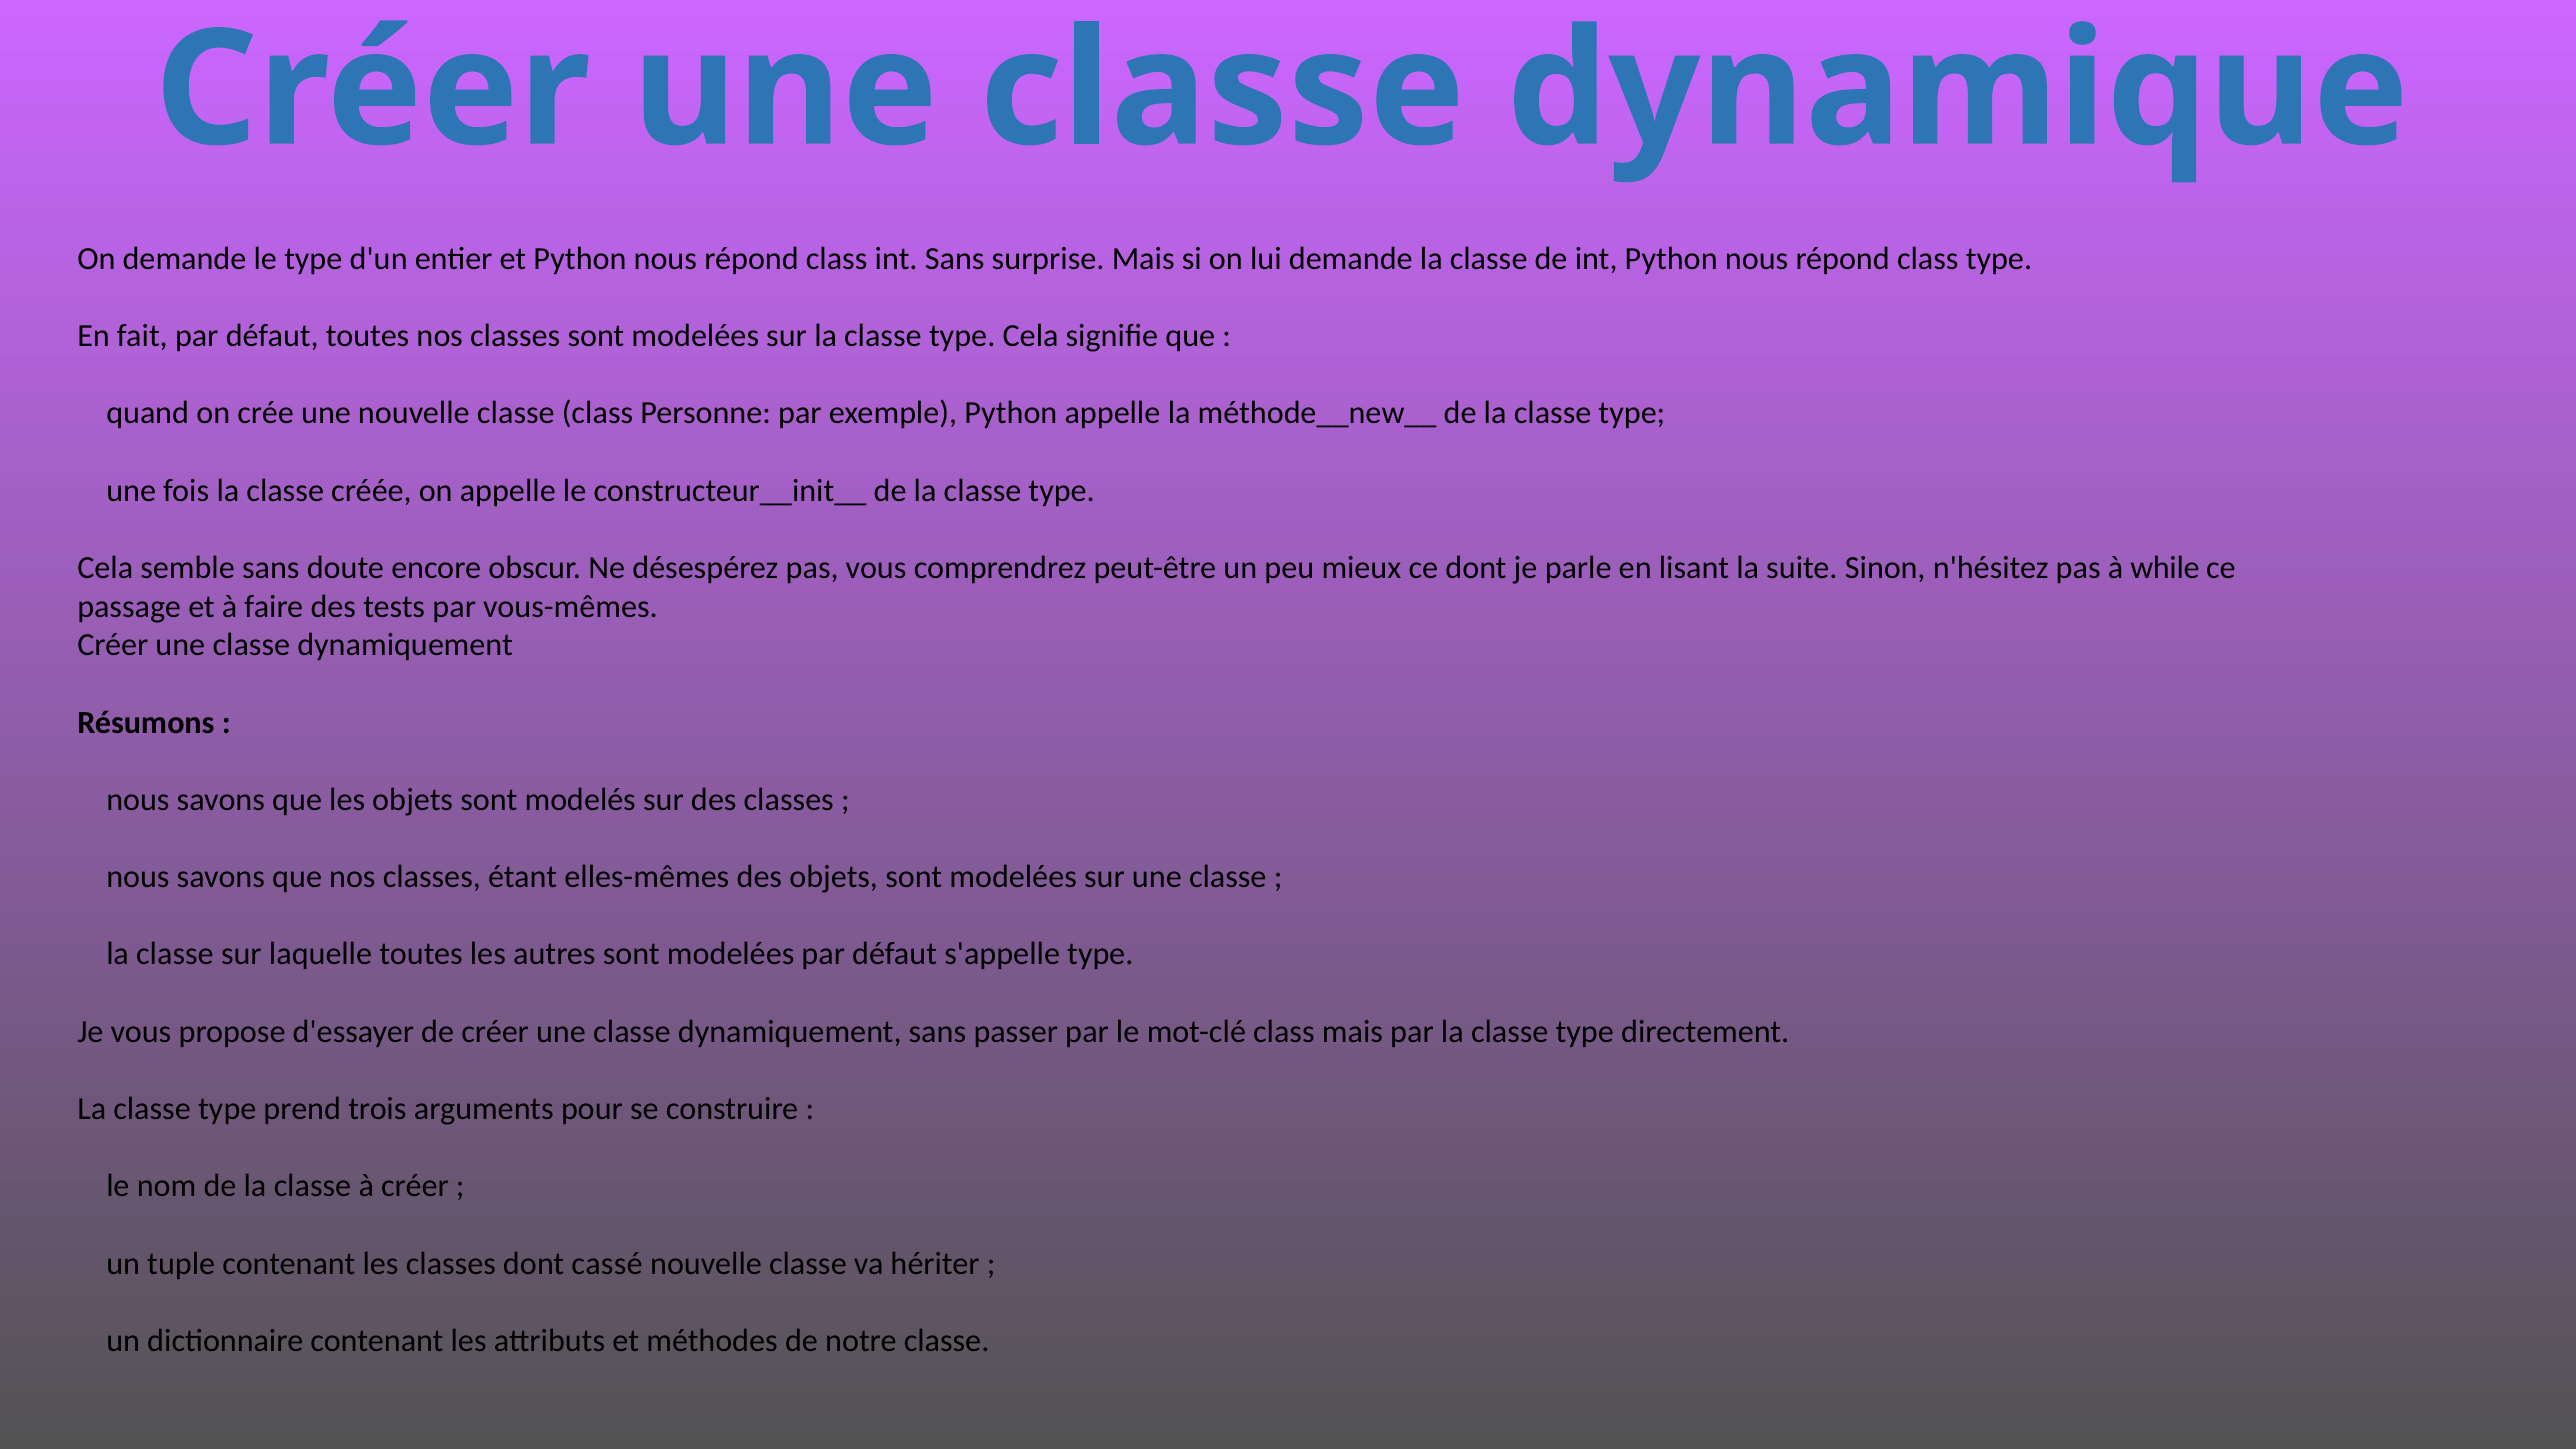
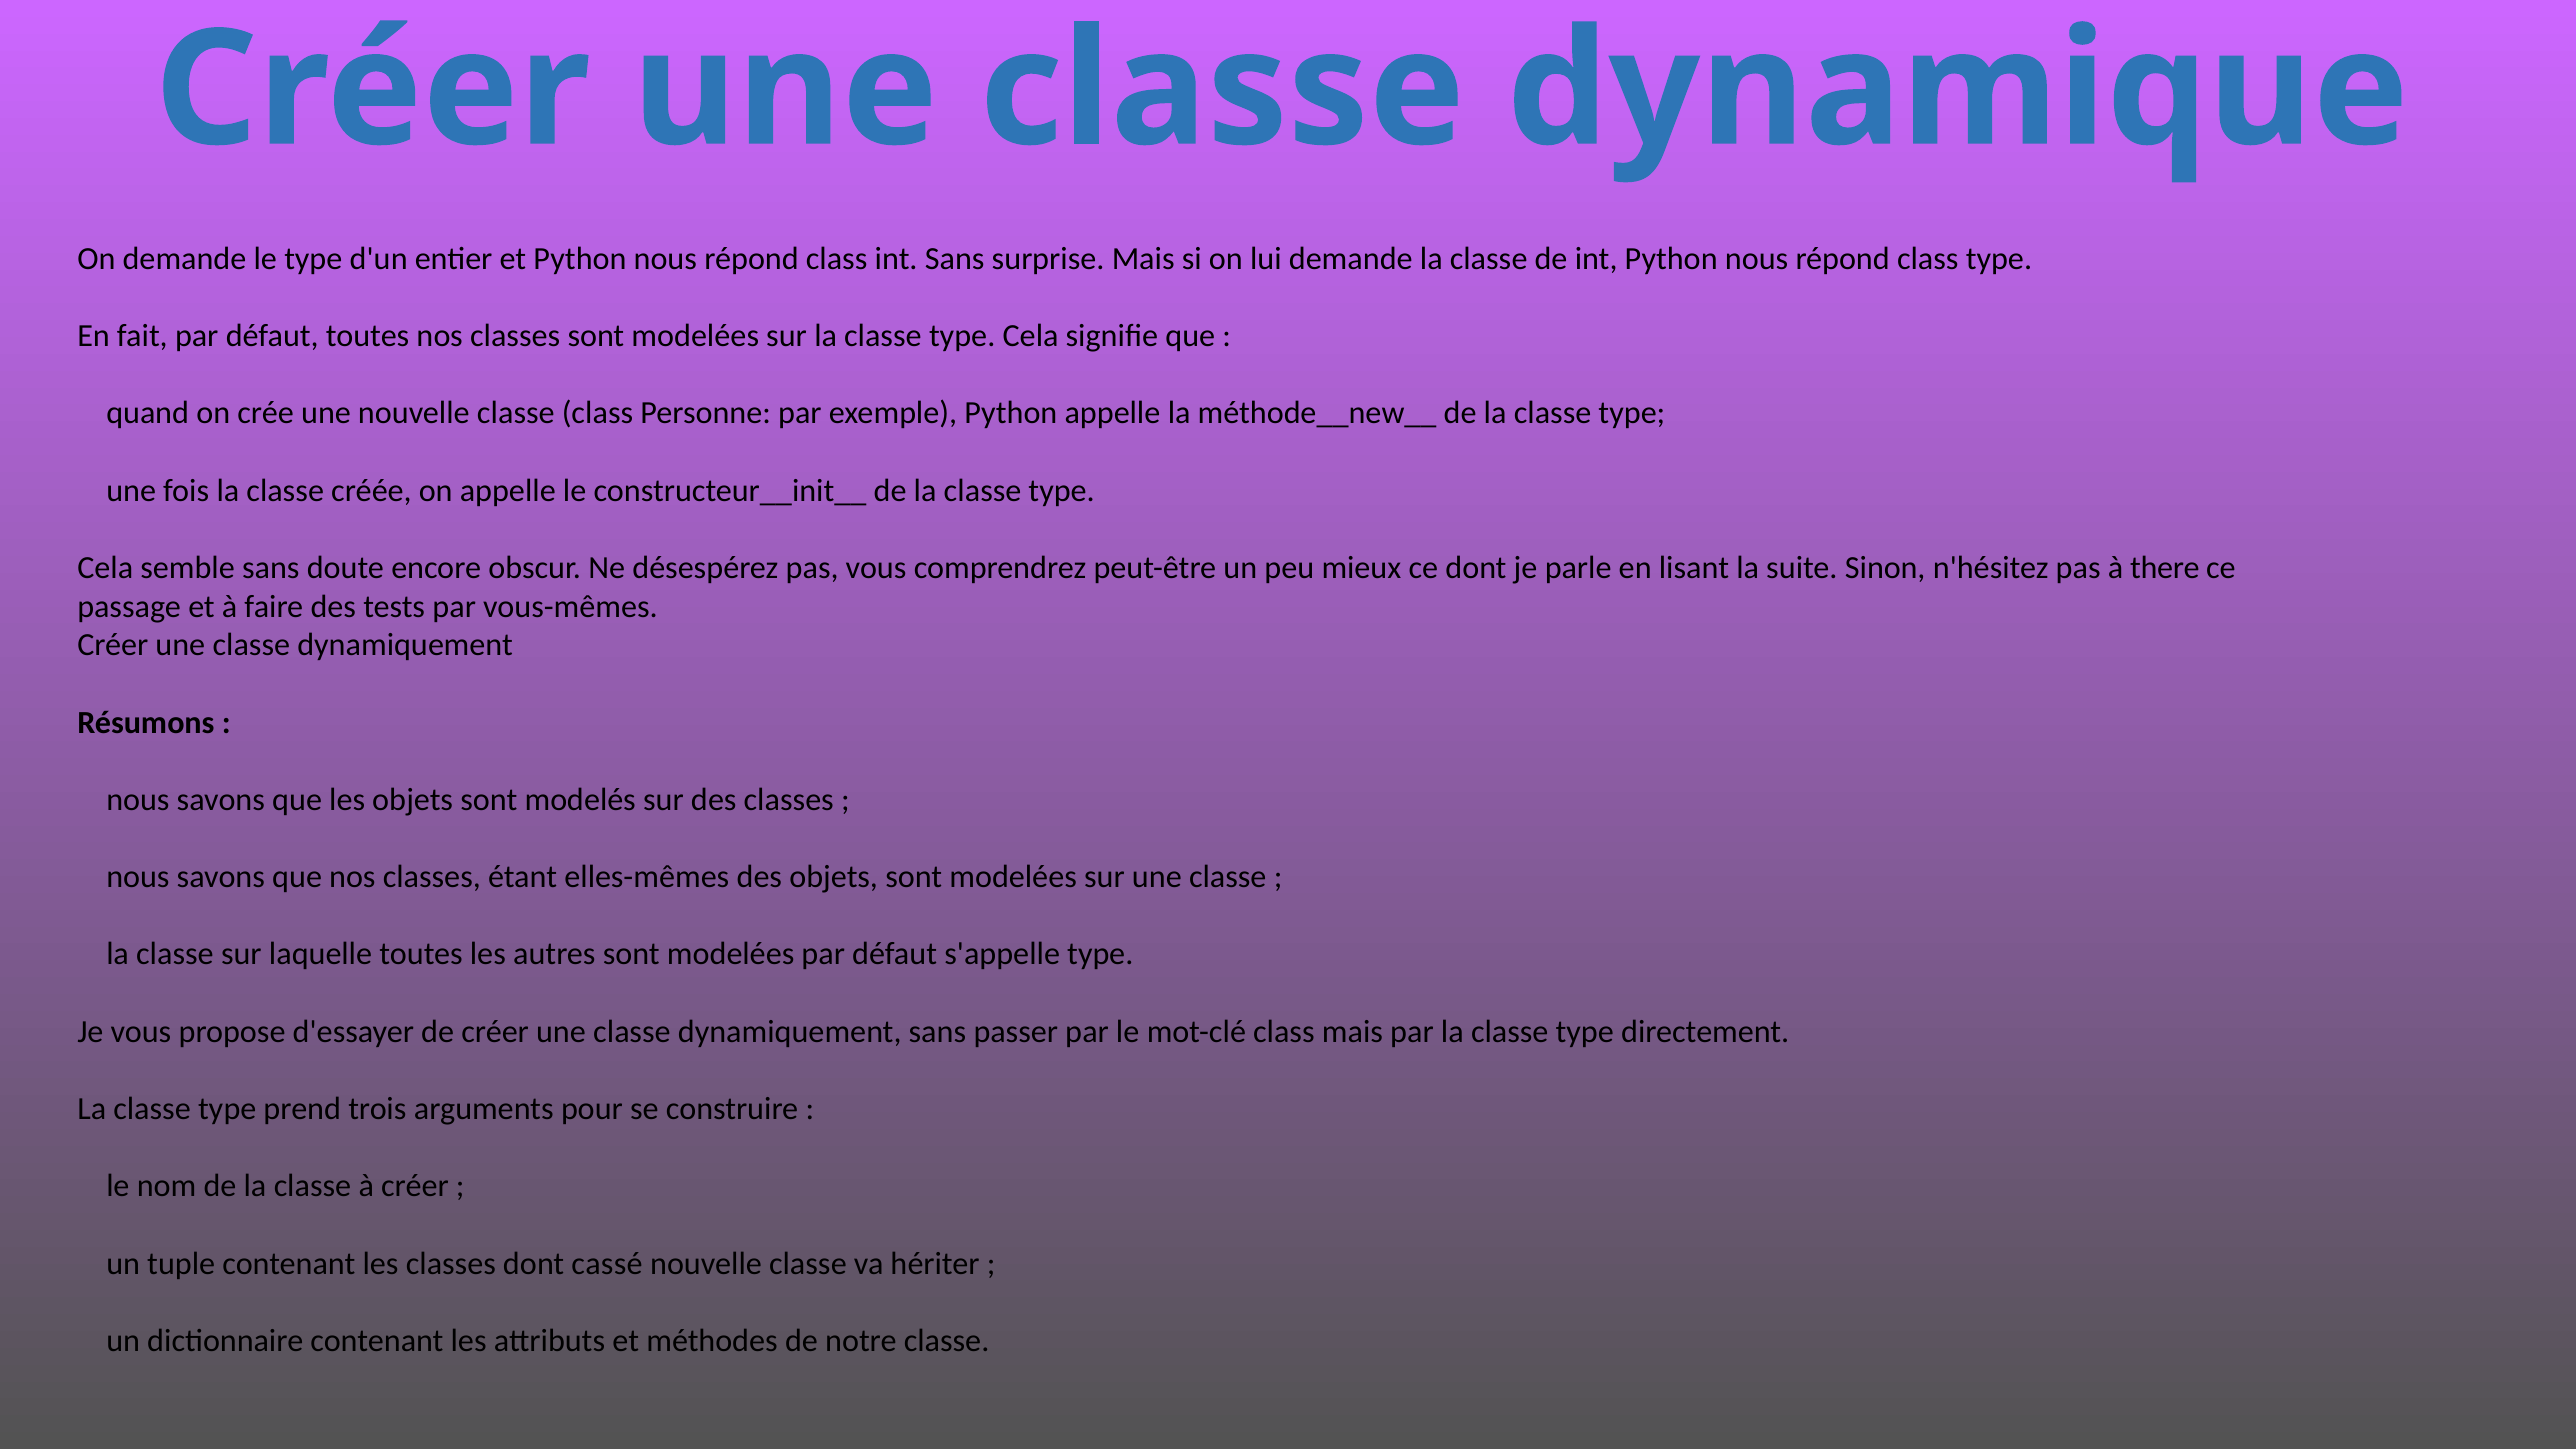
while: while -> there
